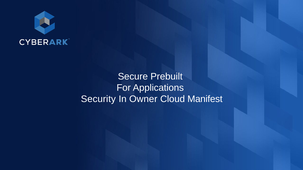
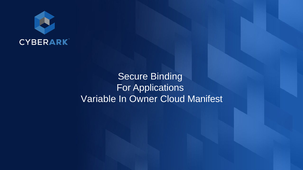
Prebuilt: Prebuilt -> Binding
Security: Security -> Variable
